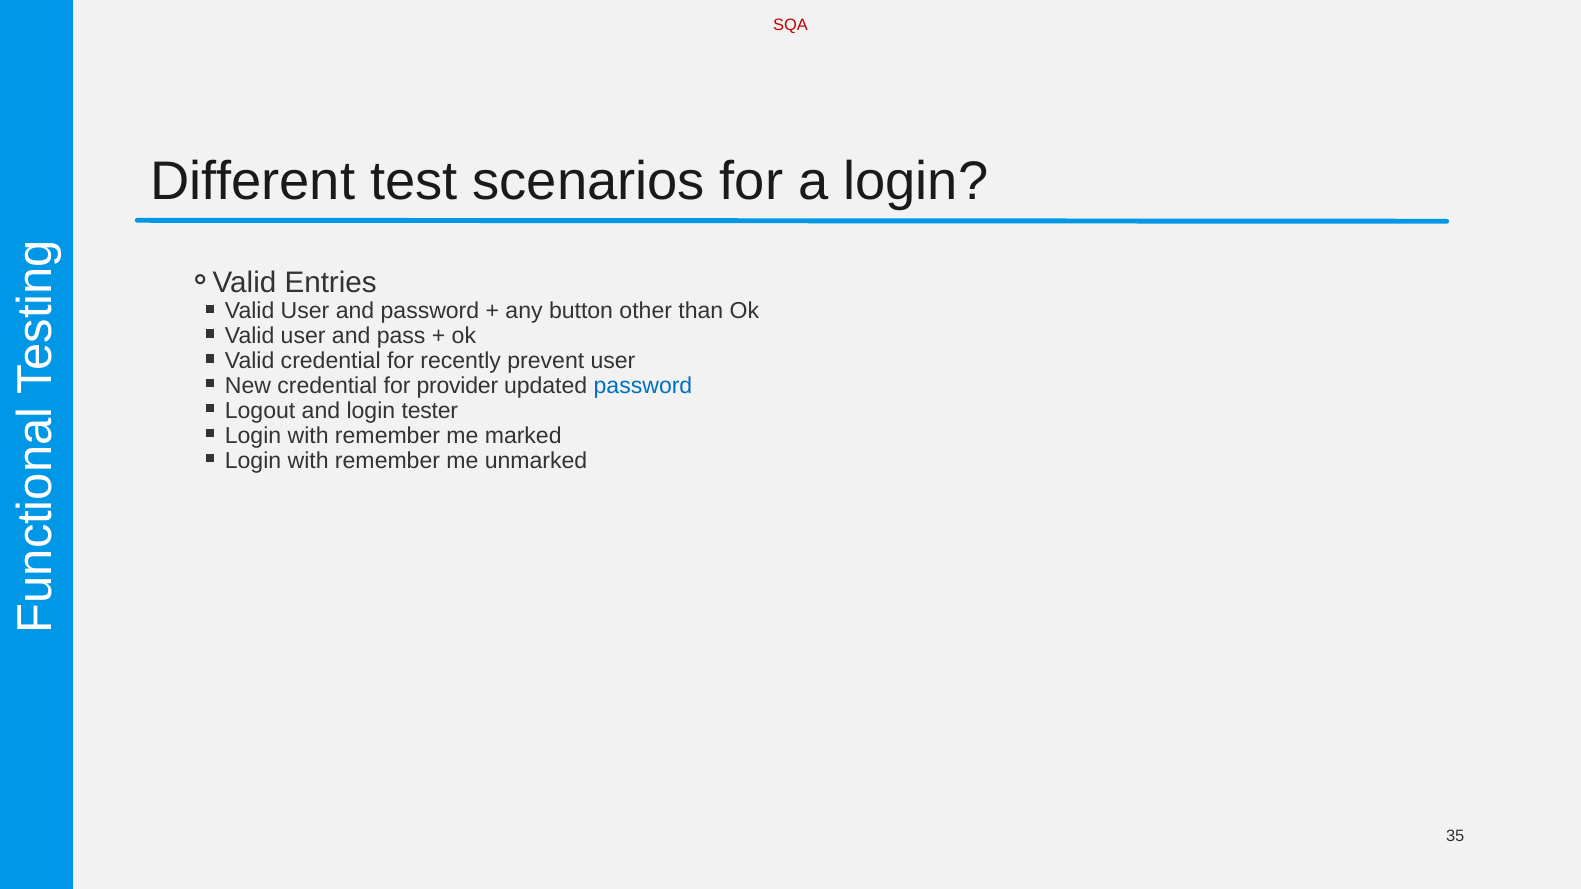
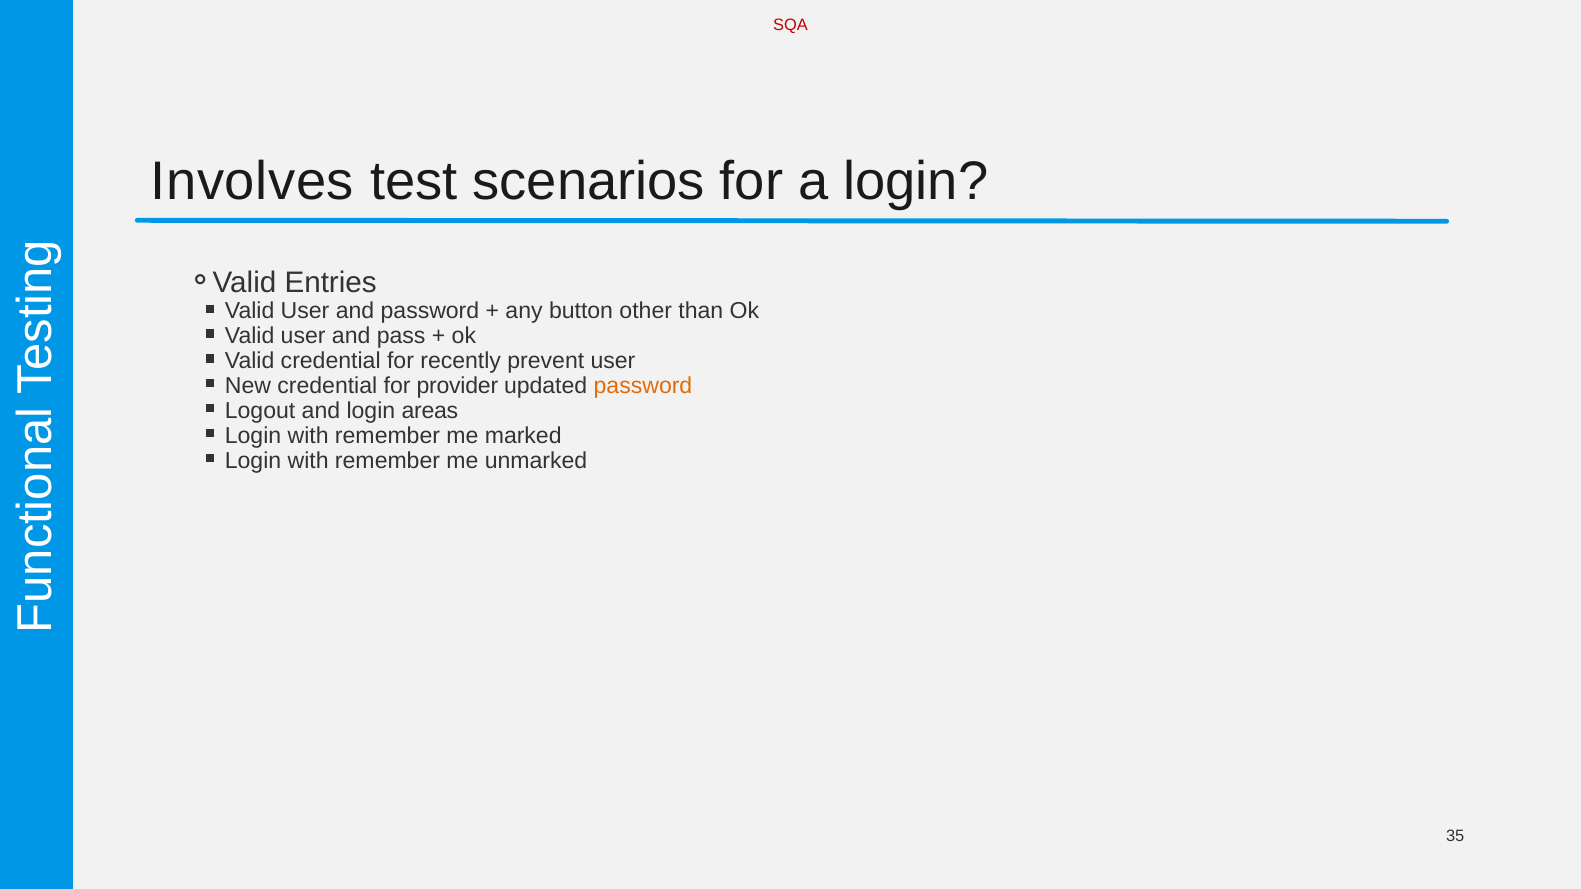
Different: Different -> Involves
password at (643, 386) colour: blue -> orange
tester: tester -> areas
